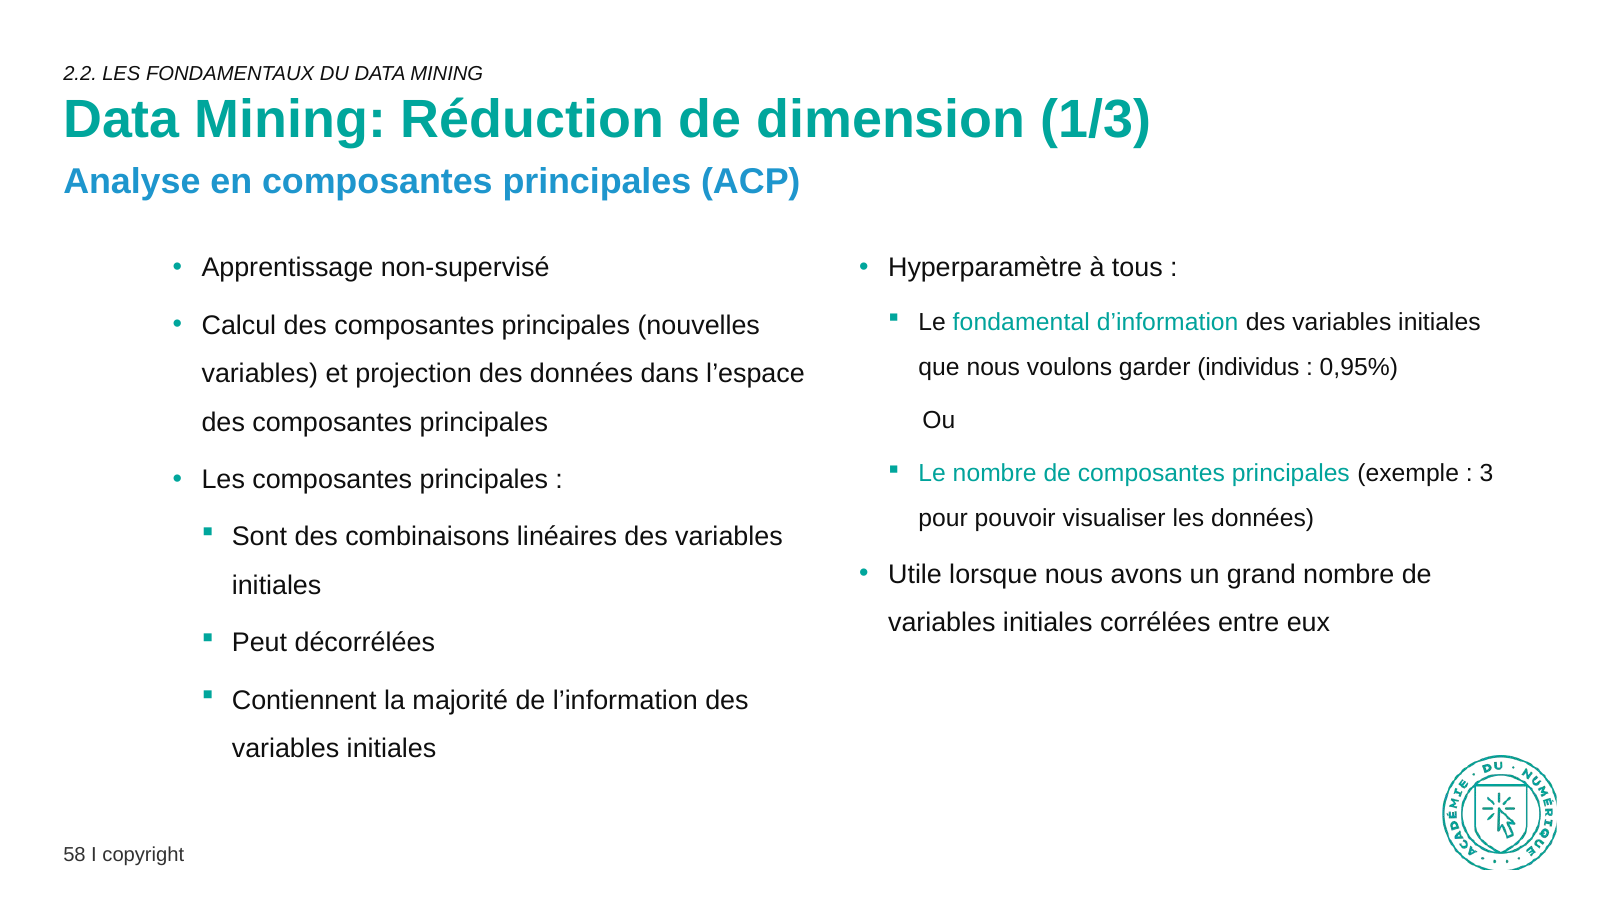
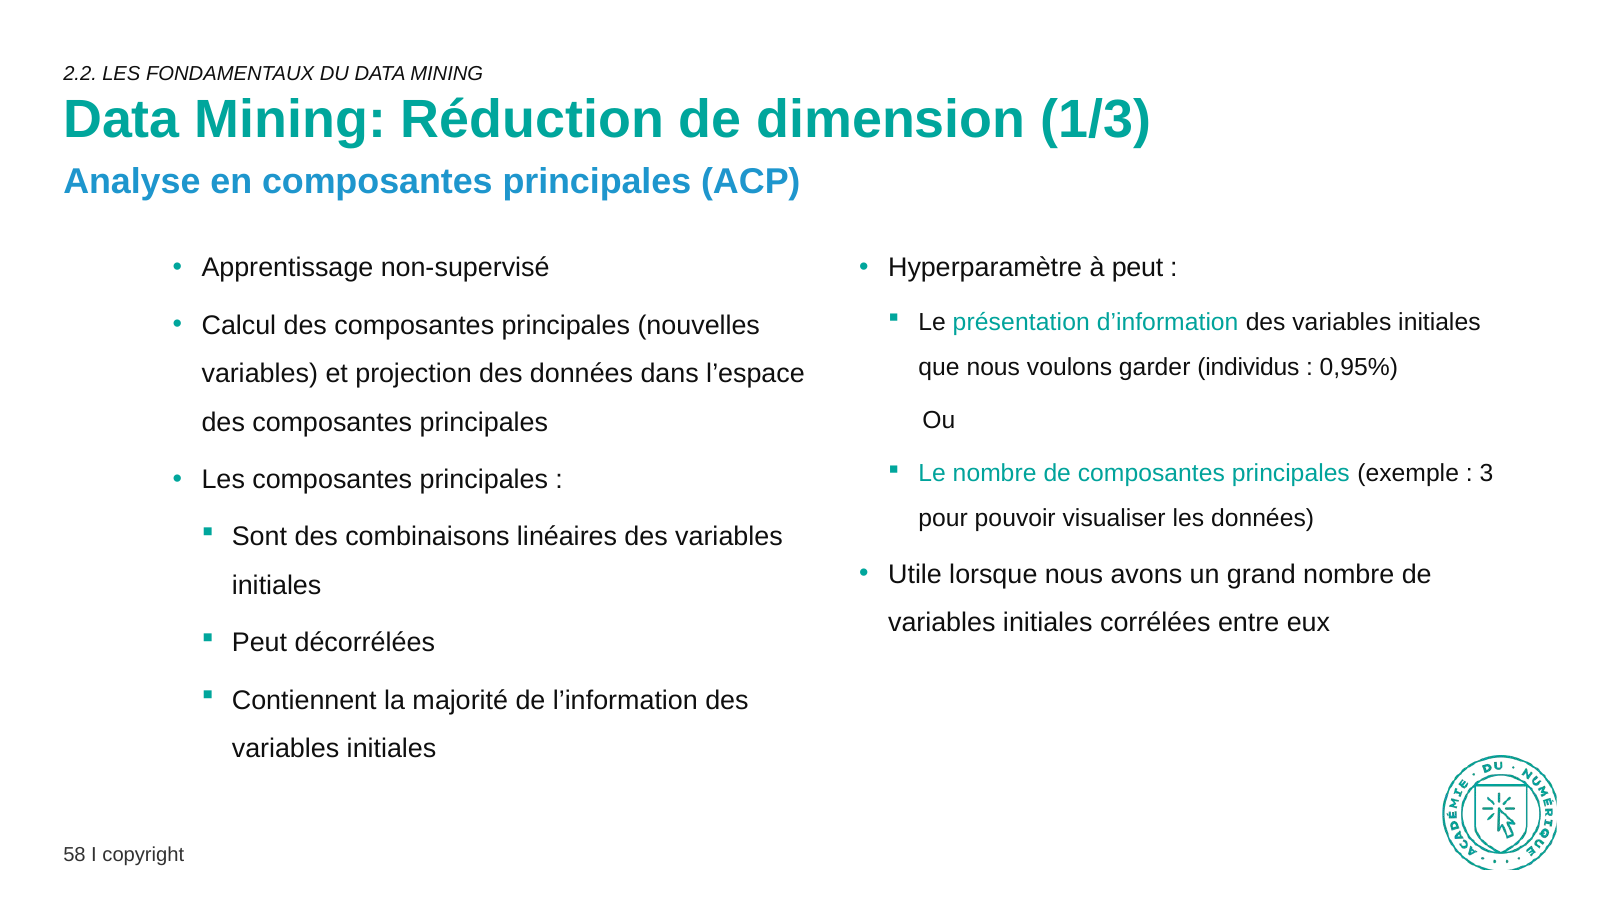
à tous: tous -> peut
fondamental: fondamental -> présentation
